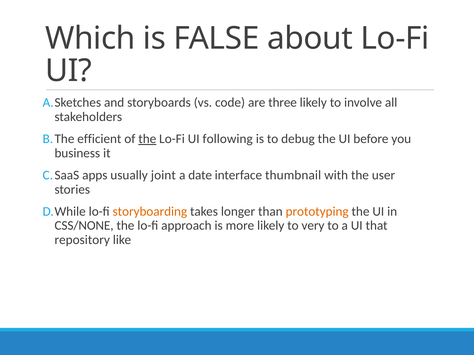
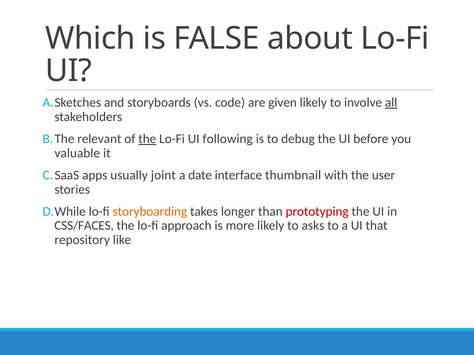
three: three -> given
all underline: none -> present
efficient: efficient -> relevant
business: business -> valuable
prototyping colour: orange -> red
CSS/NONE: CSS/NONE -> CSS/FACES
very: very -> asks
